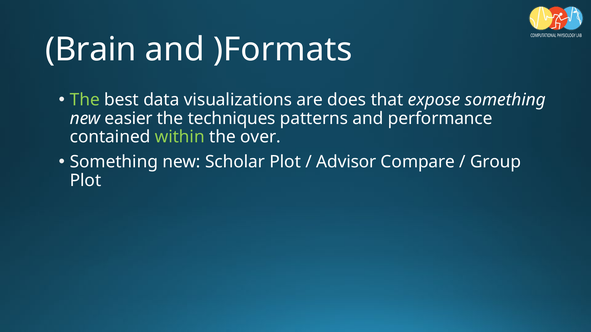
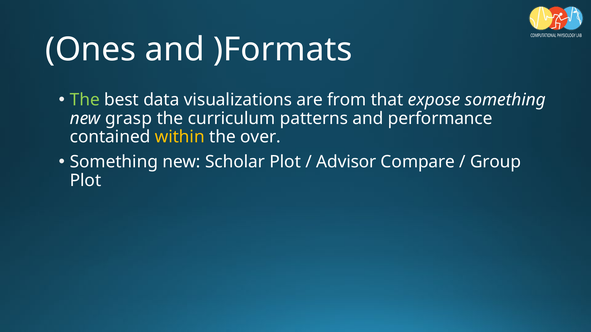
Brain: Brain -> Ones
does: does -> from
easier: easier -> grasp
techniques: techniques -> curriculum
within colour: light green -> yellow
